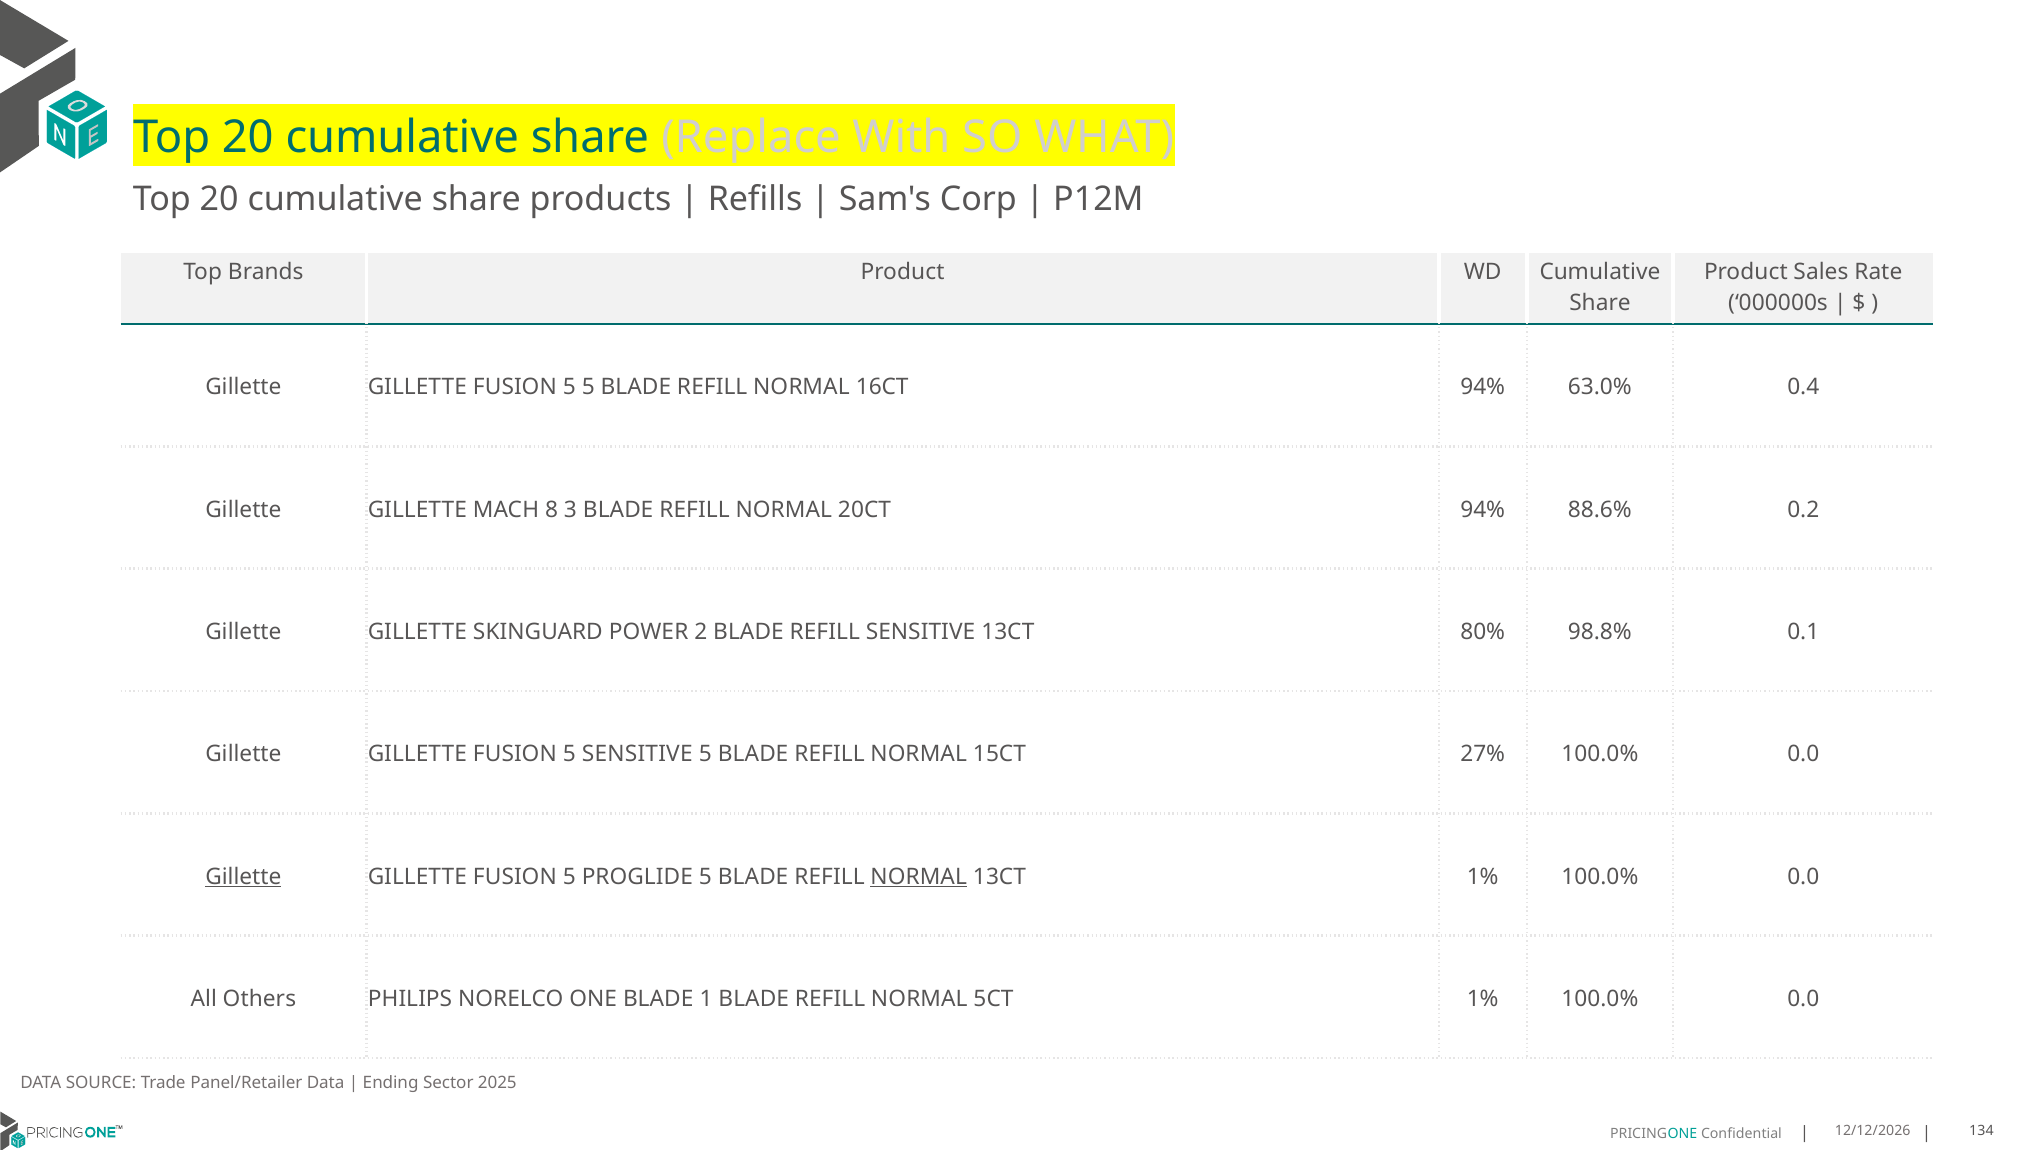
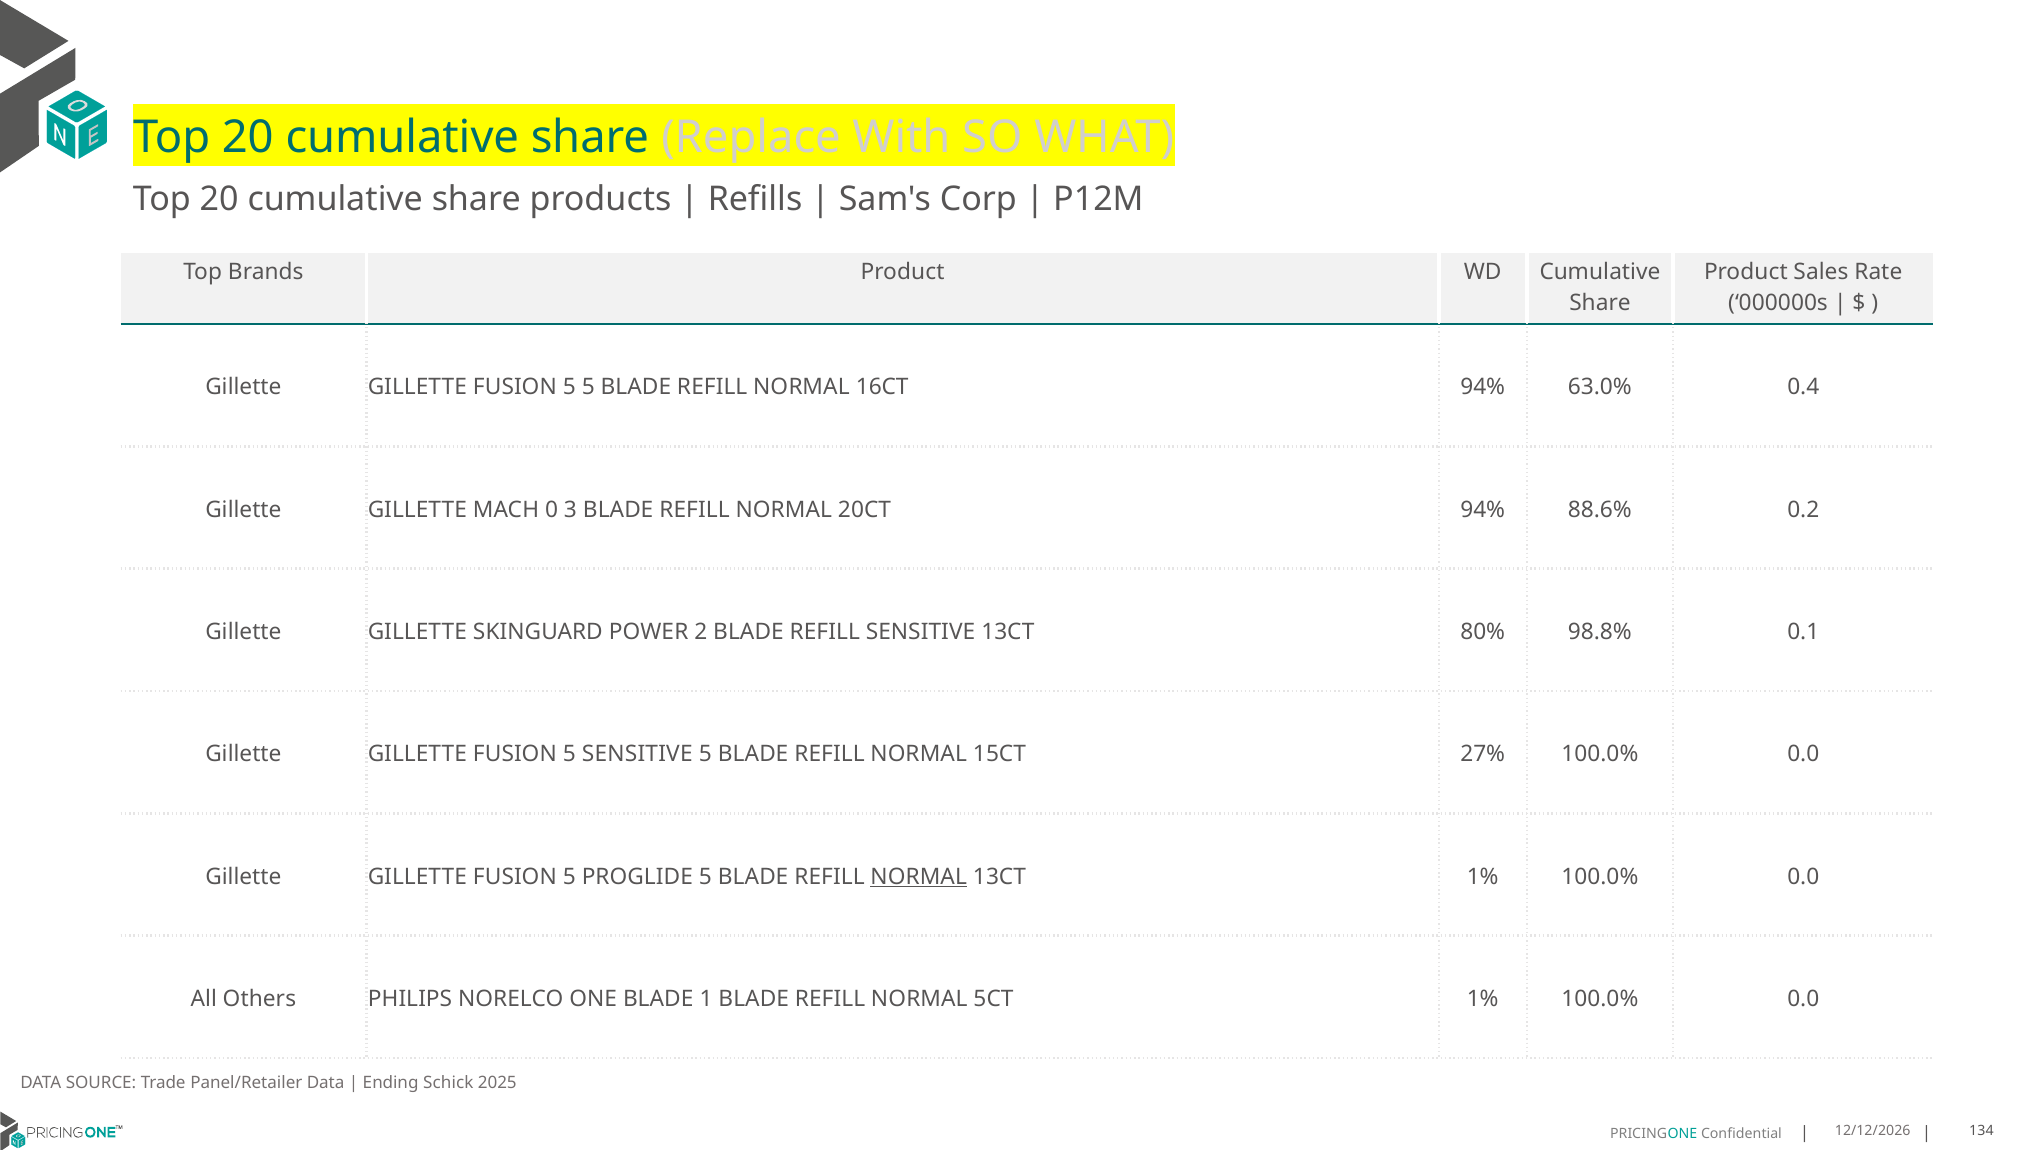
8: 8 -> 0
Gillette at (243, 876) underline: present -> none
Sector: Sector -> Schick
